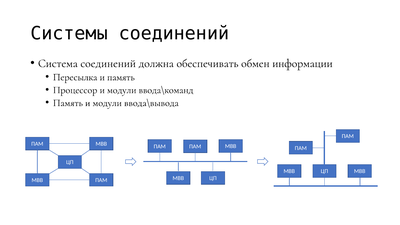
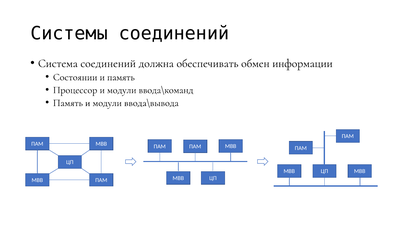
Пересылка: Пересылка -> Состоянии
